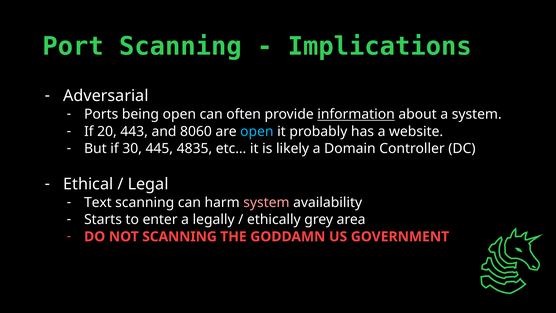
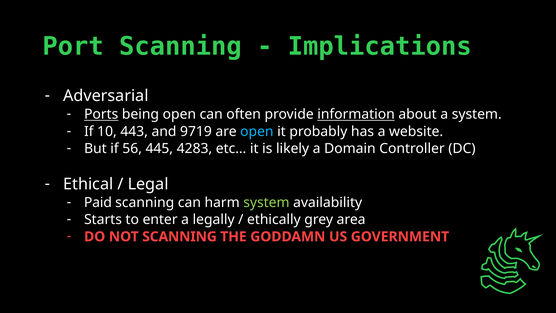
Ports underline: none -> present
20: 20 -> 10
8060: 8060 -> 9719
30: 30 -> 56
4835: 4835 -> 4283
Text: Text -> Paid
system at (266, 202) colour: pink -> light green
